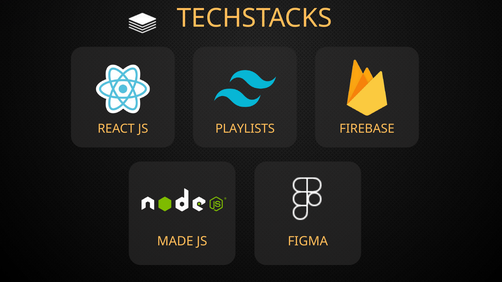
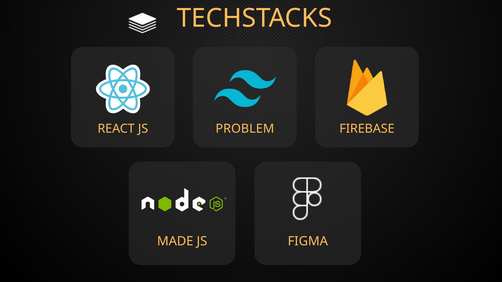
PLAYLISTS: PLAYLISTS -> PROBLEM
